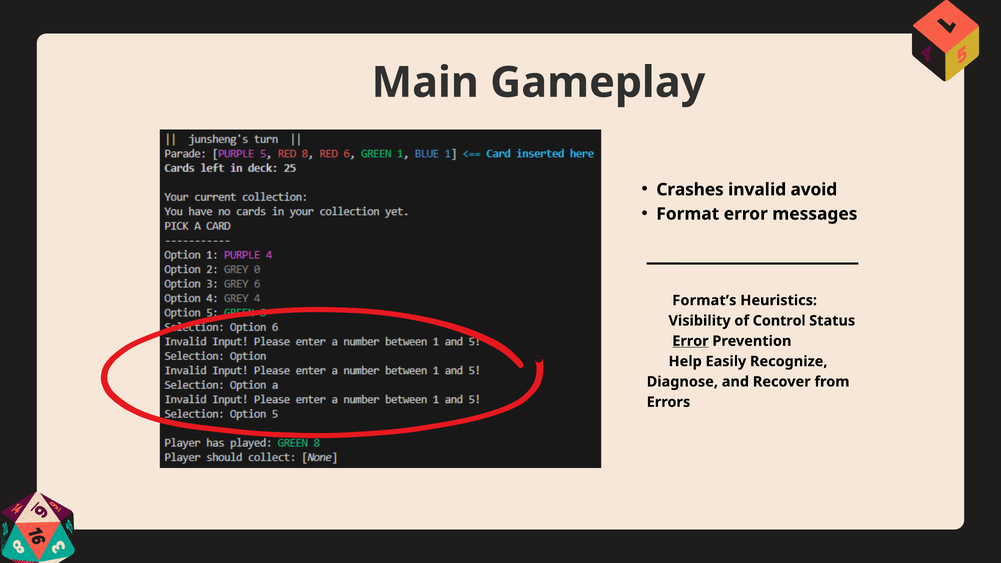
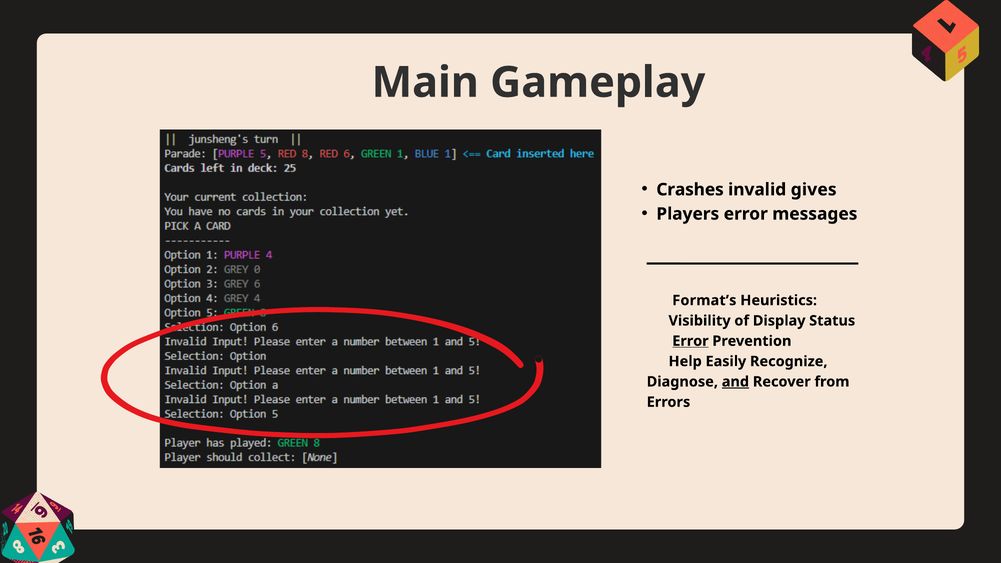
avoid: avoid -> gives
Format: Format -> Players
Control: Control -> Display
and underline: none -> present
